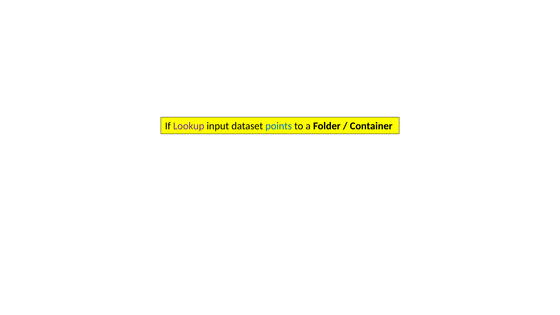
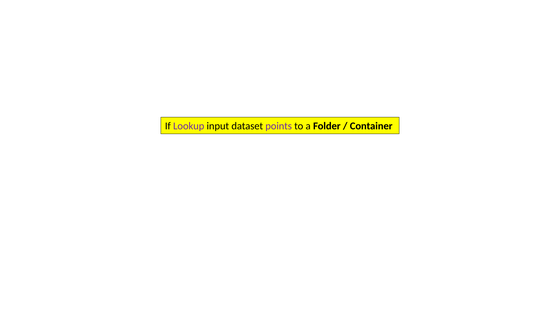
points colour: blue -> purple
